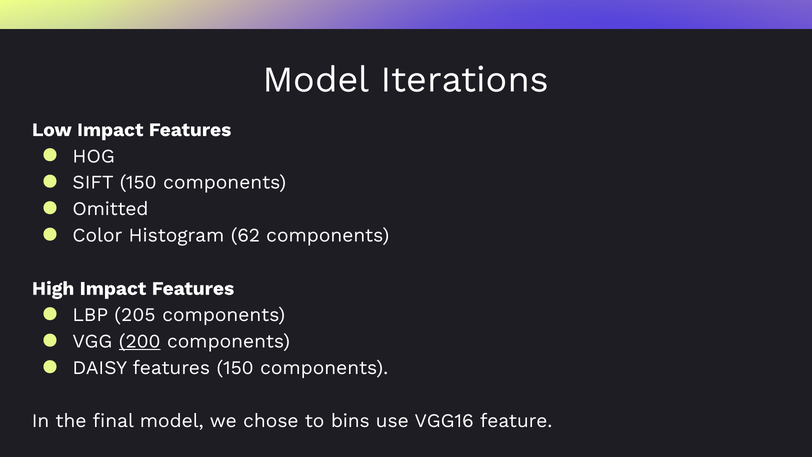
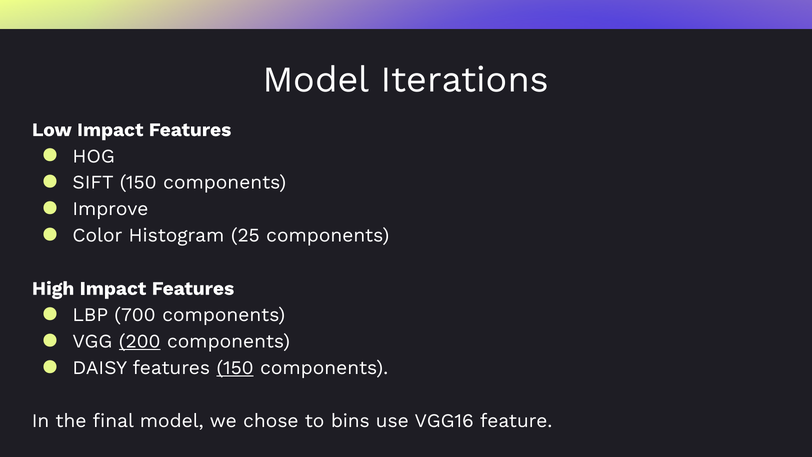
Omitted: Omitted -> Improve
62: 62 -> 25
205: 205 -> 700
150 at (235, 368) underline: none -> present
